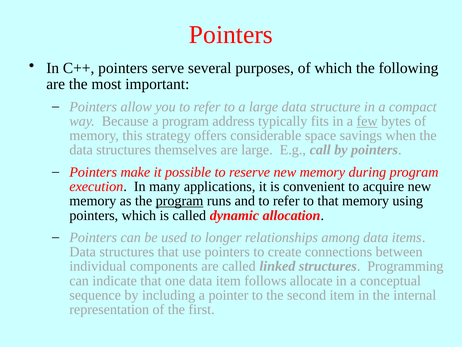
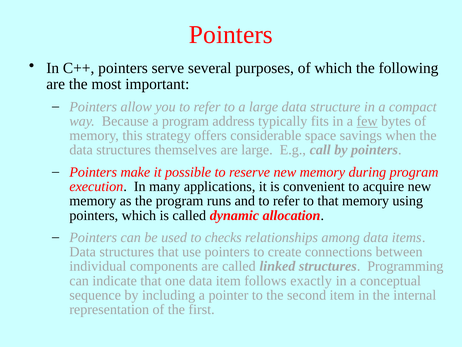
program at (180, 201) underline: present -> none
longer: longer -> checks
allocate: allocate -> exactly
